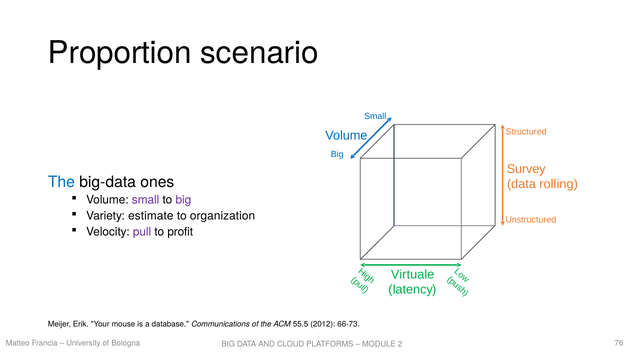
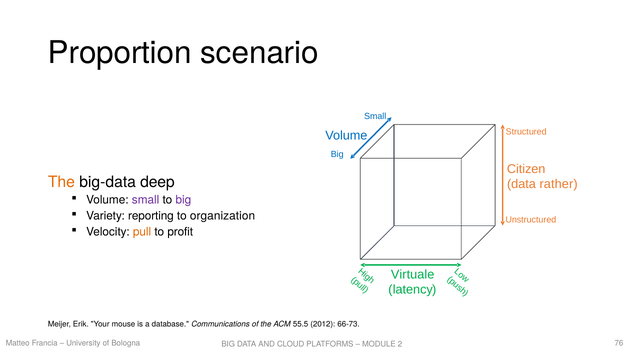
Survey: Survey -> Citizen
The at (61, 182) colour: blue -> orange
ones: ones -> deep
rolling: rolling -> rather
estimate: estimate -> reporting
pull colour: purple -> orange
